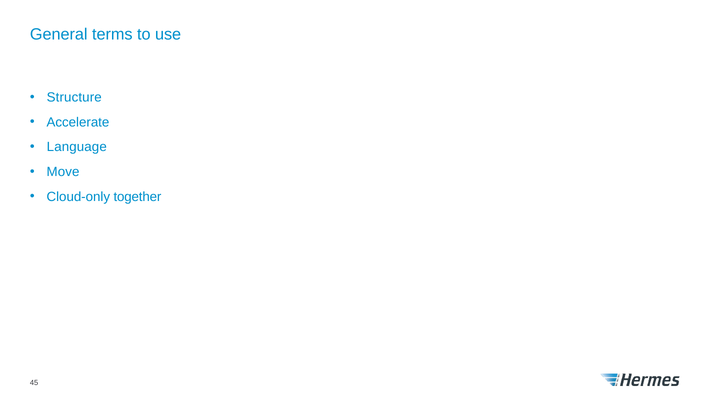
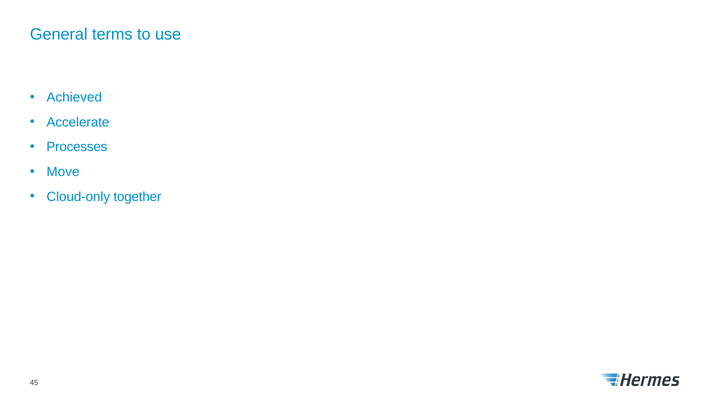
Structure: Structure -> Achieved
Language: Language -> Processes
